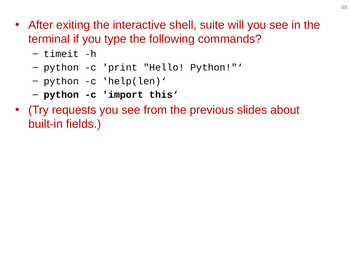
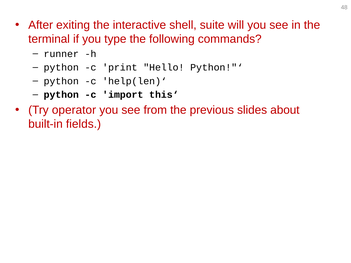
timeit: timeit -> runner
requests: requests -> operator
